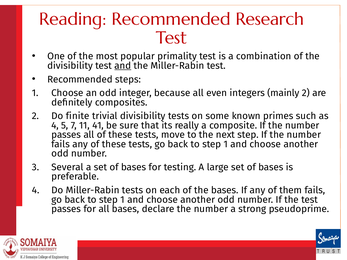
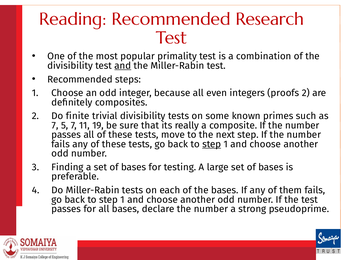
mainly: mainly -> proofs
4 at (55, 126): 4 -> 7
41: 41 -> 19
step at (212, 144) underline: none -> present
Several: Several -> Finding
